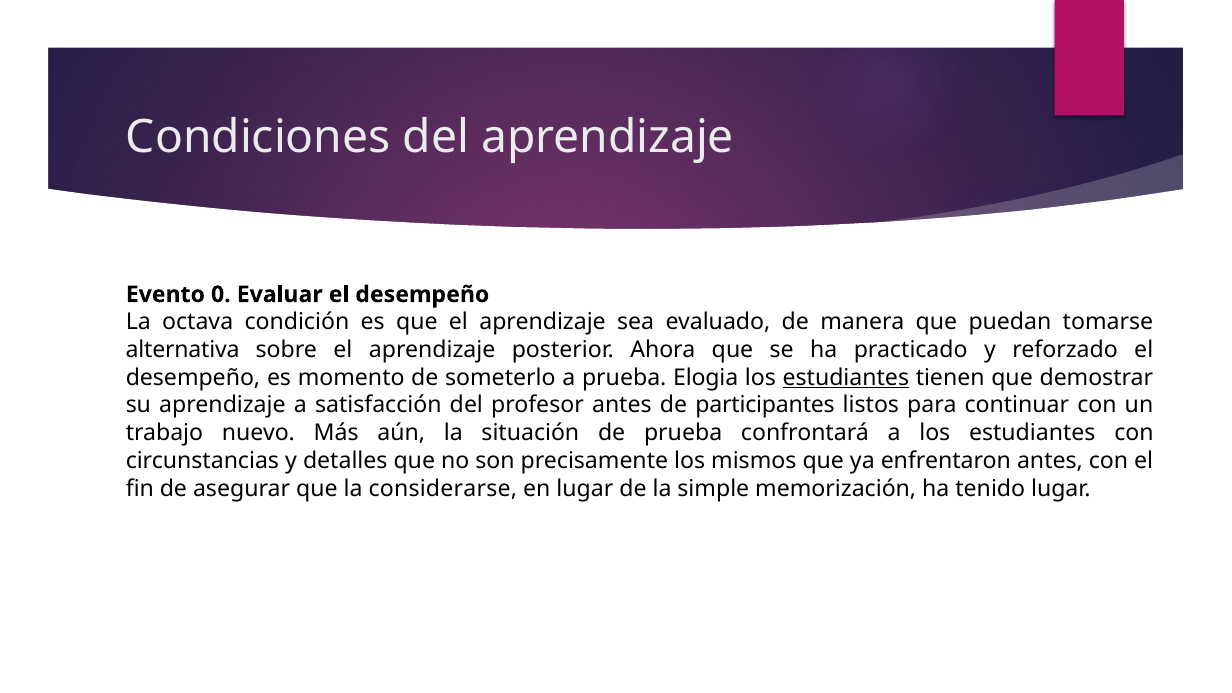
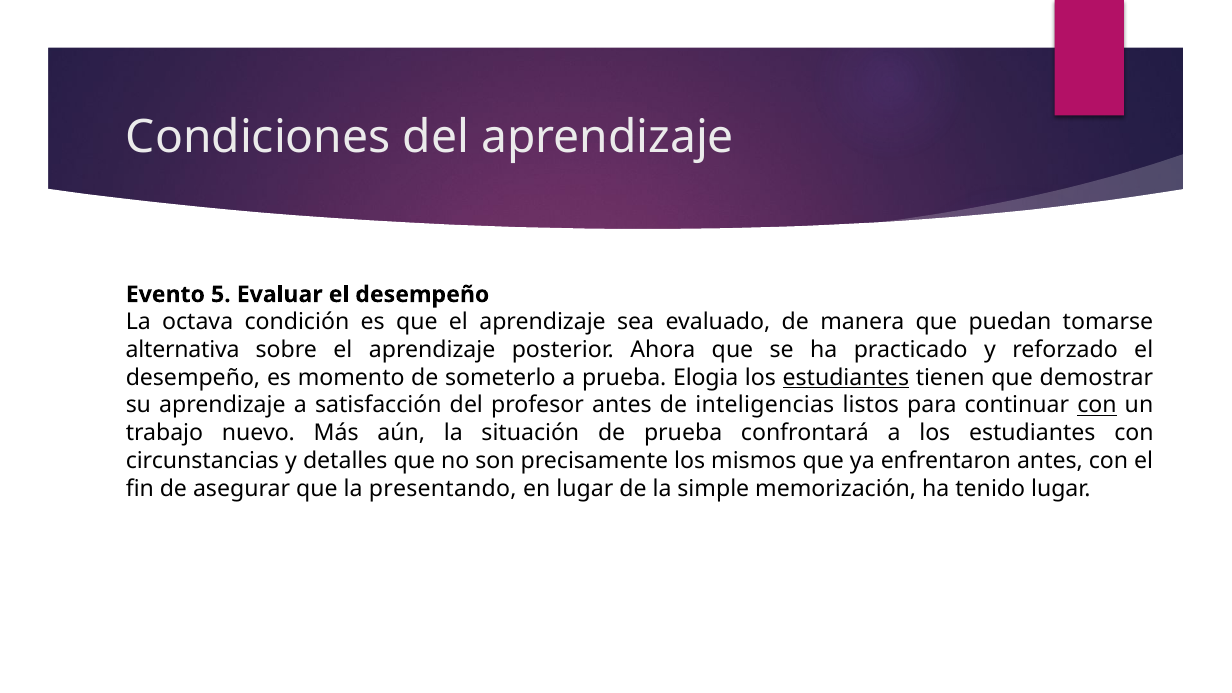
0: 0 -> 5
participantes: participantes -> inteligencias
con at (1097, 405) underline: none -> present
considerarse: considerarse -> presentando
